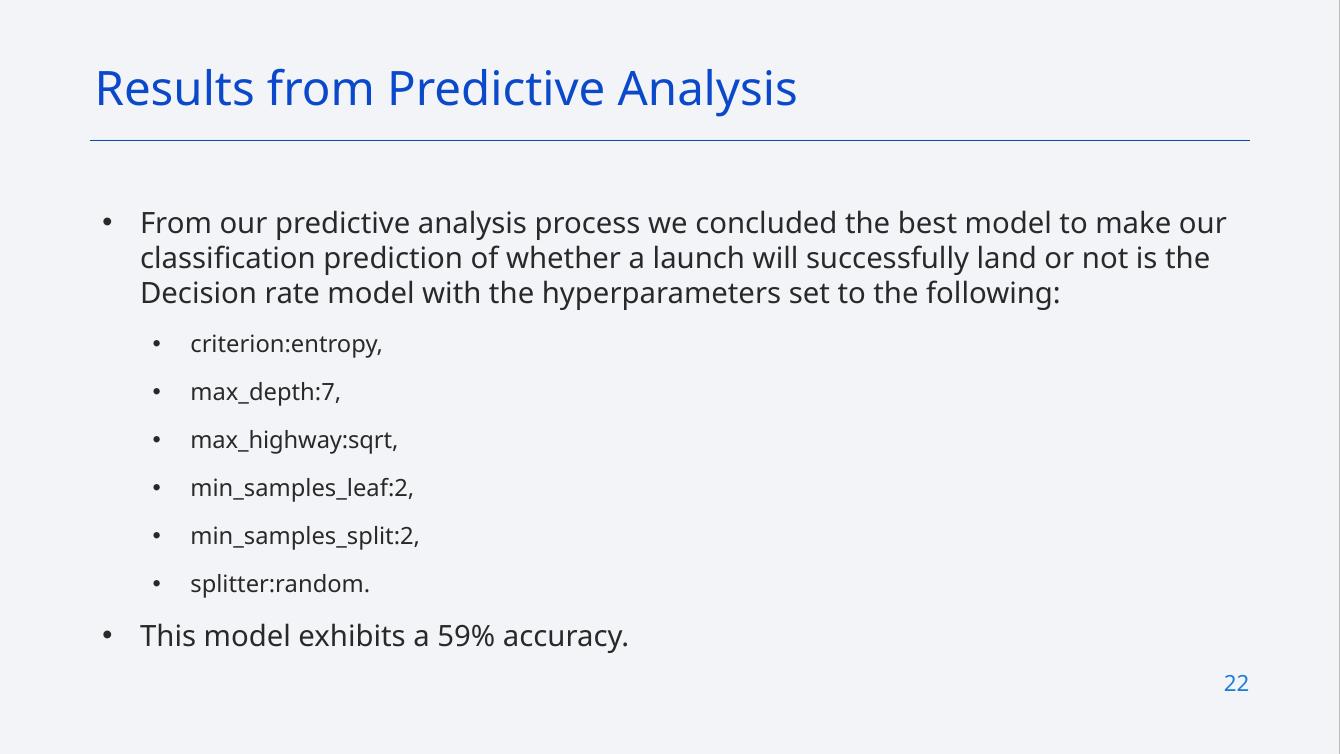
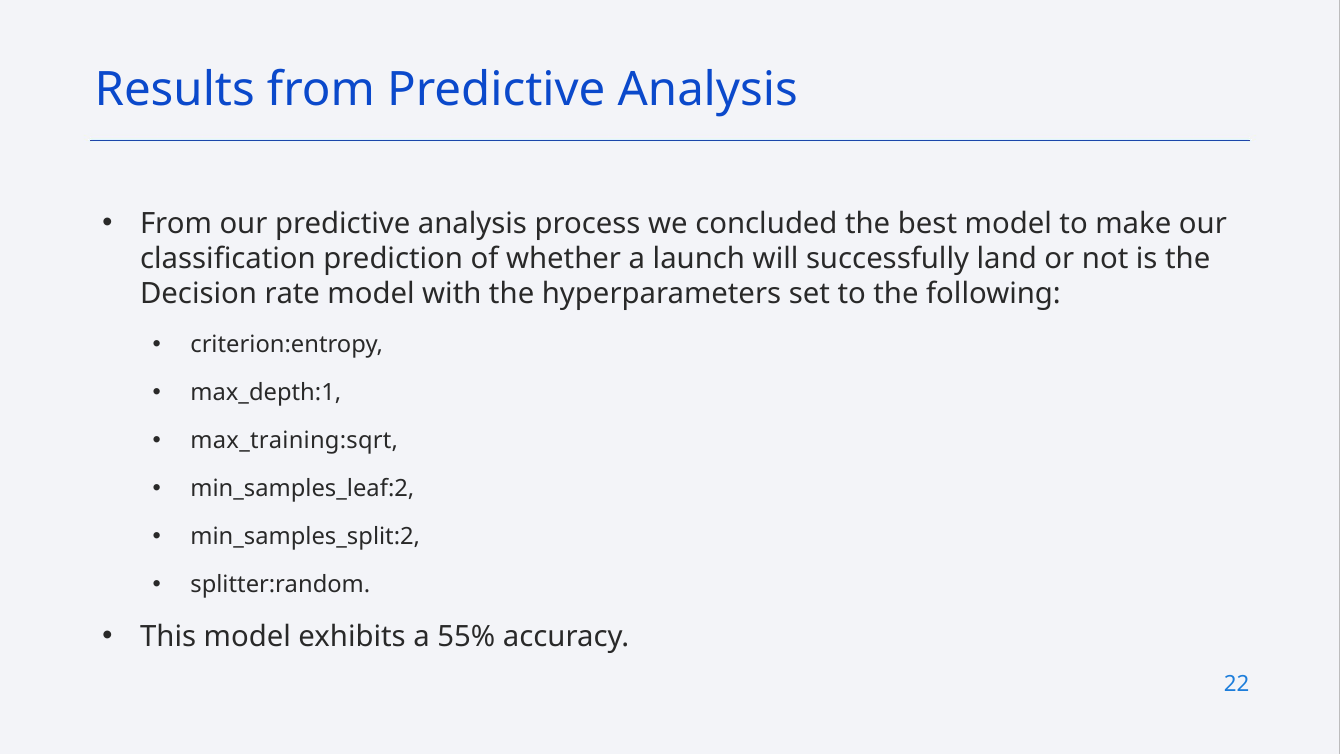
max_depth:7: max_depth:7 -> max_depth:1
max_highway:sqrt: max_highway:sqrt -> max_training:sqrt
59%: 59% -> 55%
